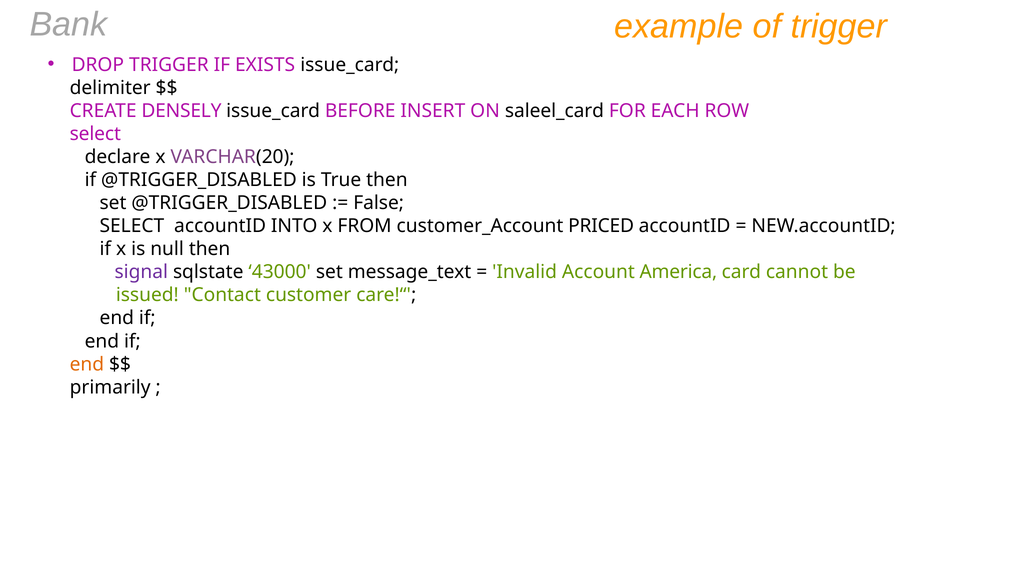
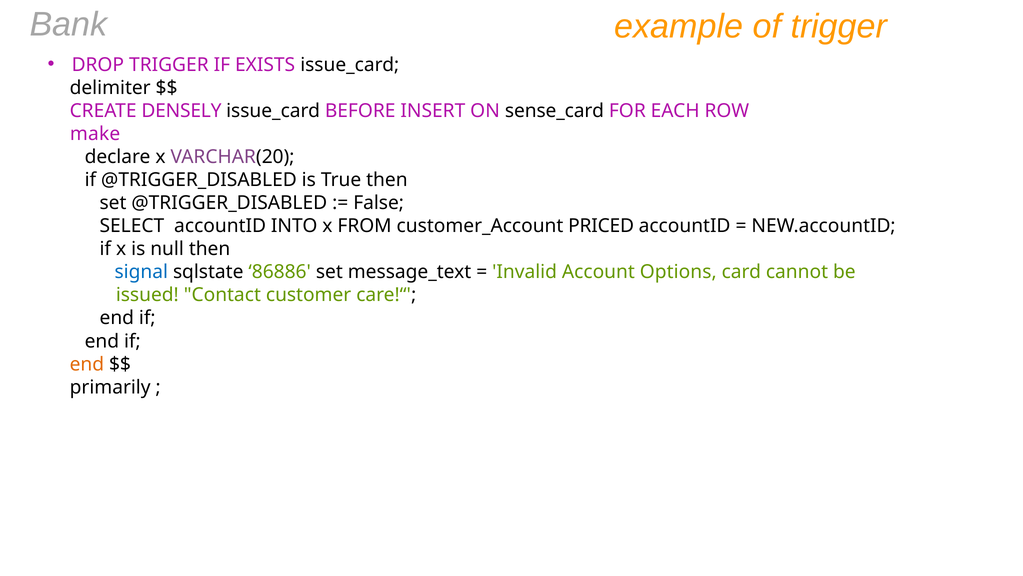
saleel_card: saleel_card -> sense_card
select at (95, 134): select -> make
signal colour: purple -> blue
43000: 43000 -> 86886
America: America -> Options
